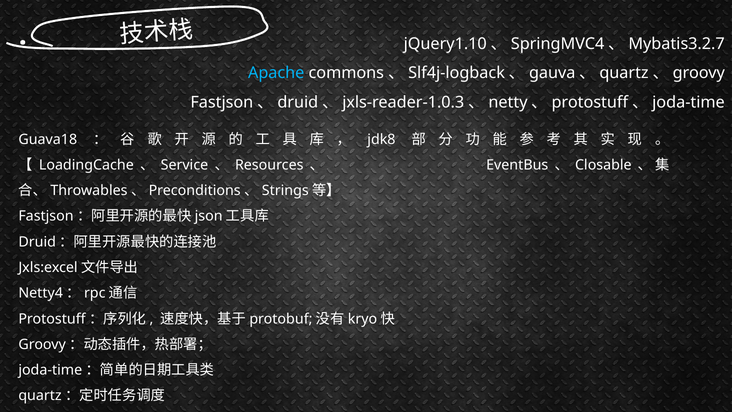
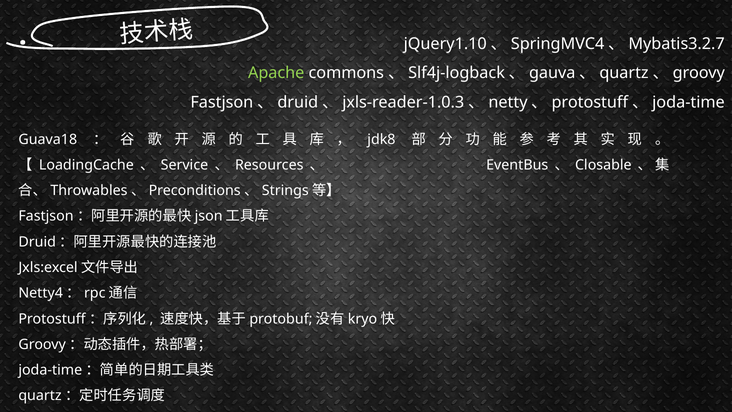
Apache colour: light blue -> light green
